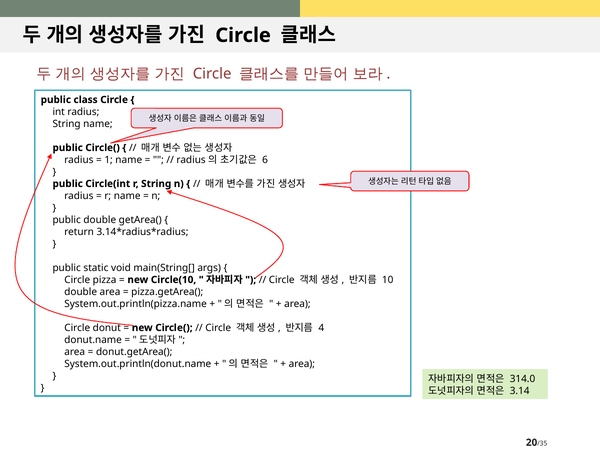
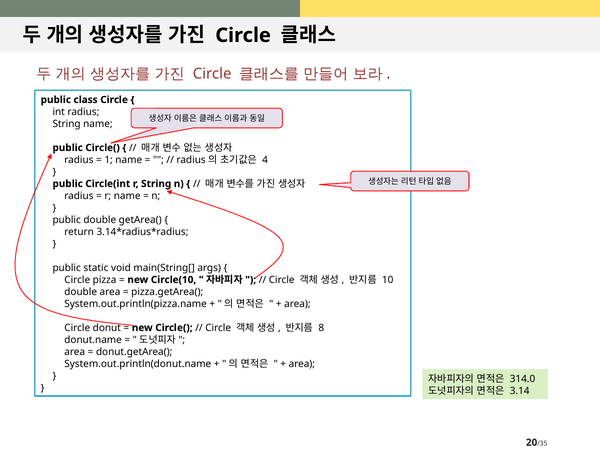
6: 6 -> 4
4: 4 -> 8
